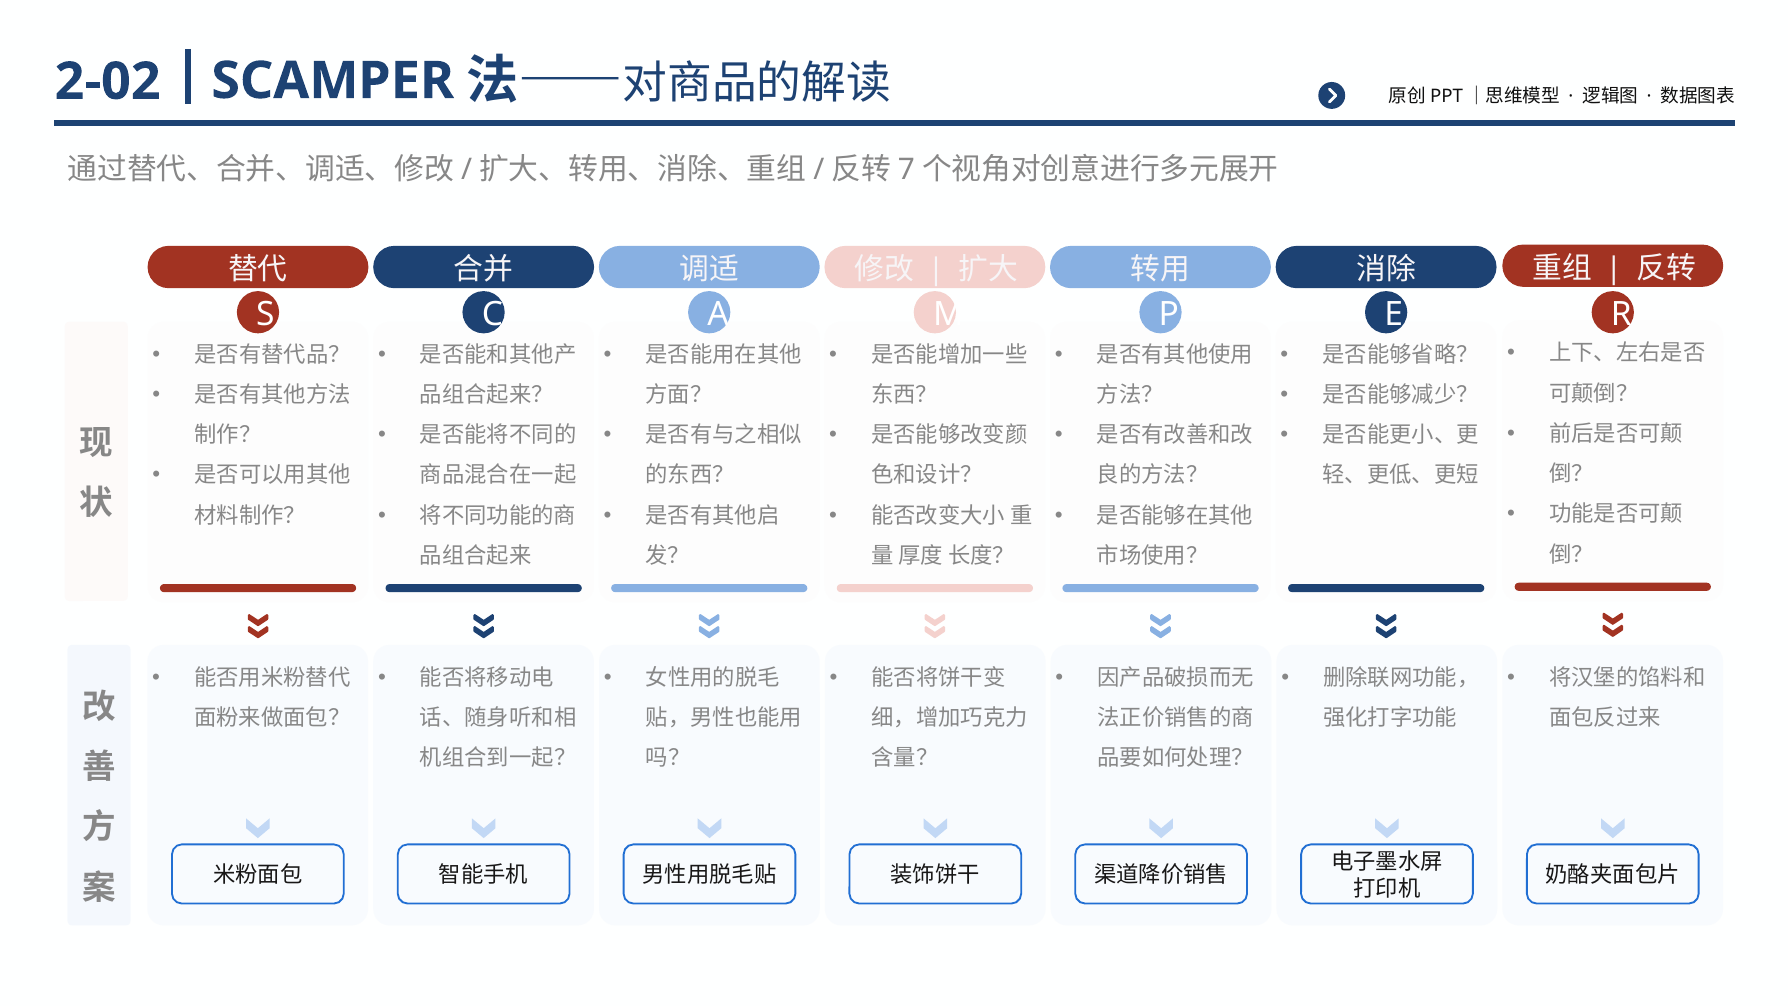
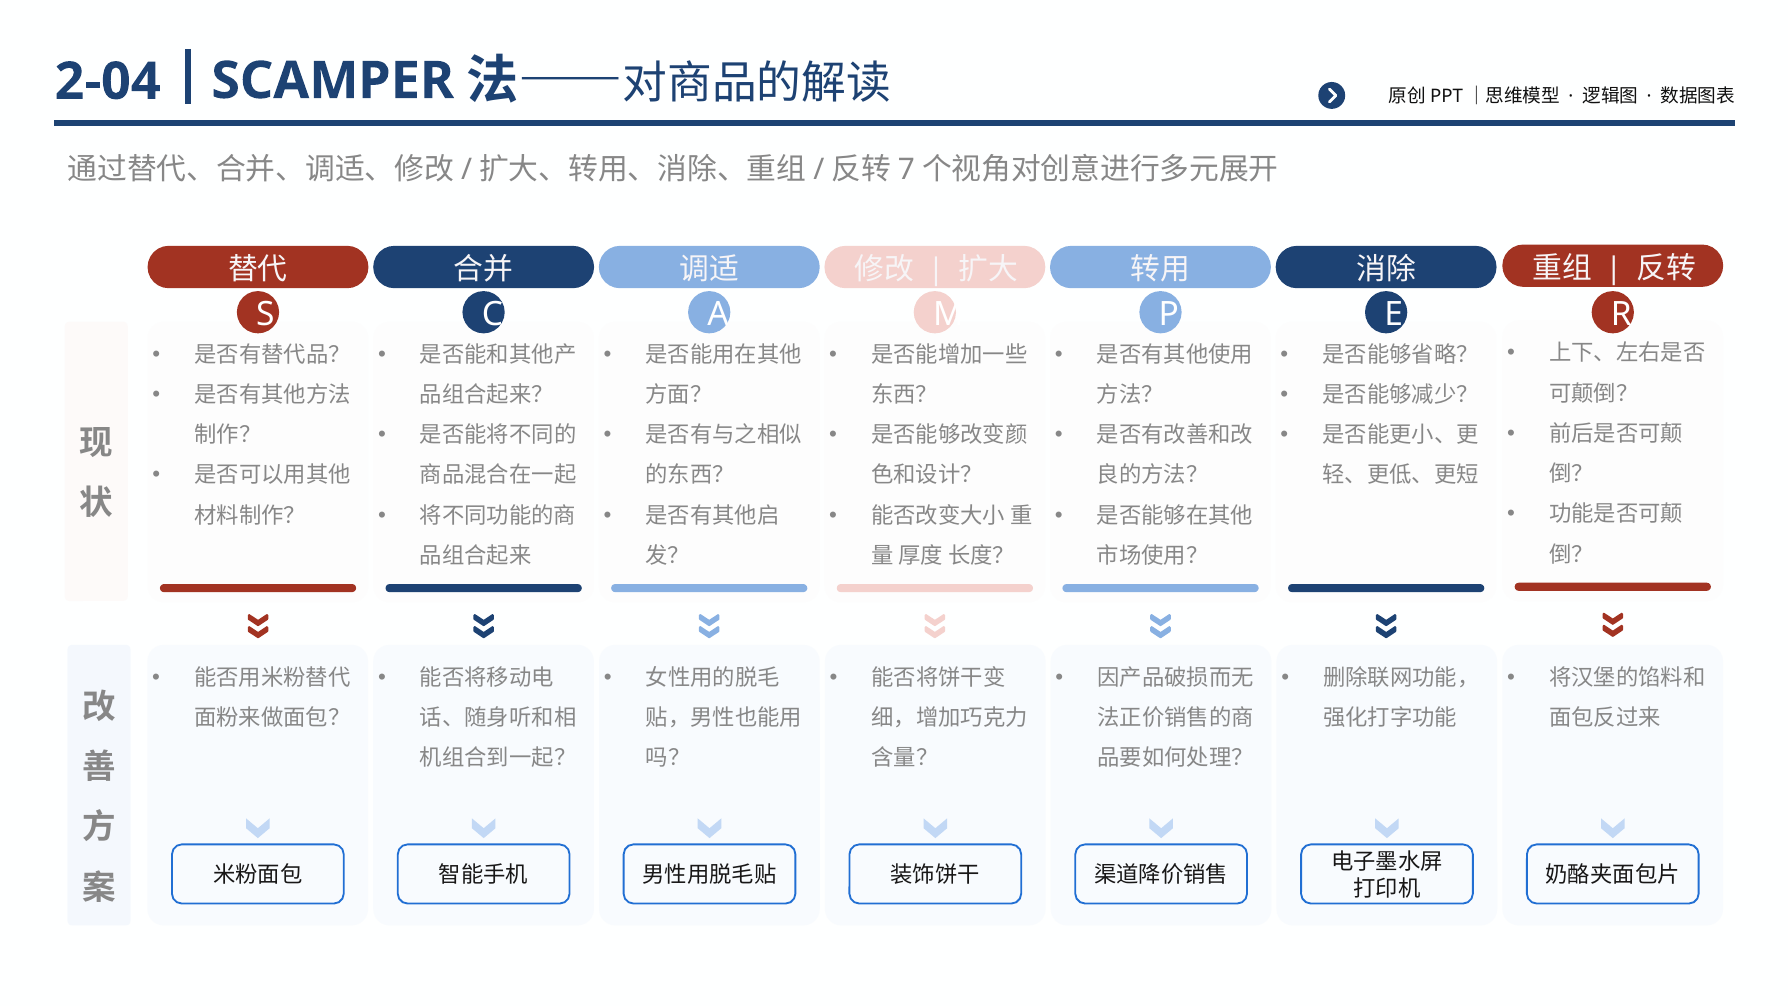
2-02: 2-02 -> 2-04
